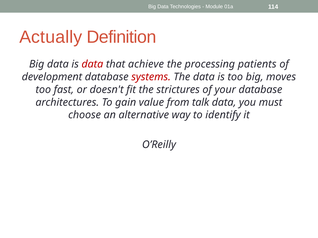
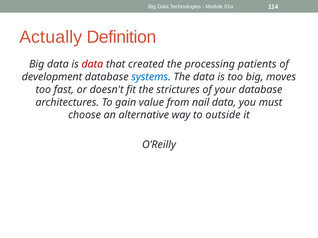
achieve: achieve -> created
systems colour: red -> blue
talk: talk -> nail
identify: identify -> outside
